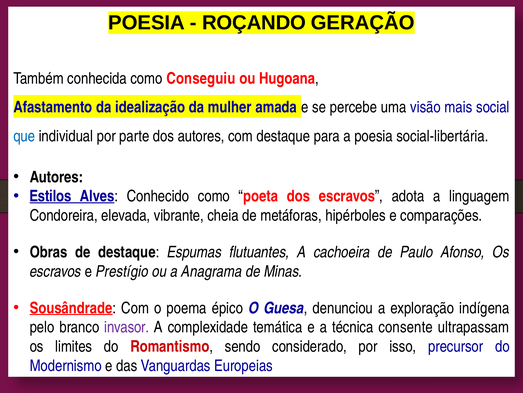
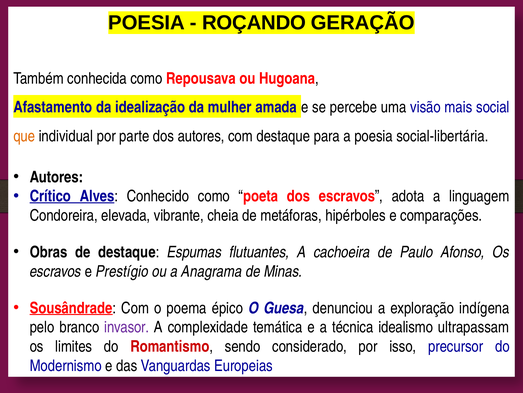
Conseguiu: Conseguiu -> Repousava
que colour: blue -> orange
Estilos: Estilos -> Crítico
consente: consente -> idealismo
